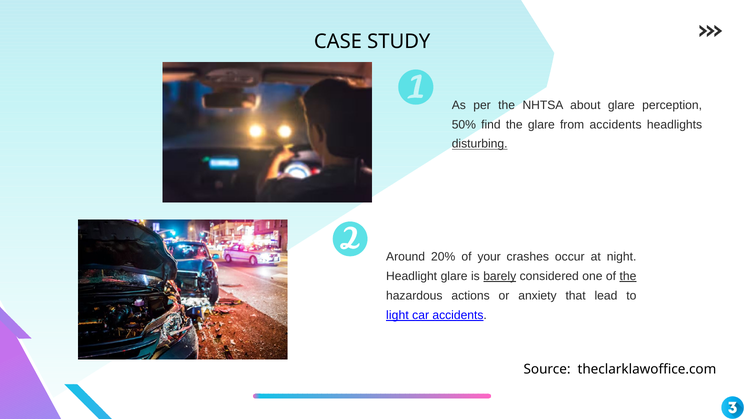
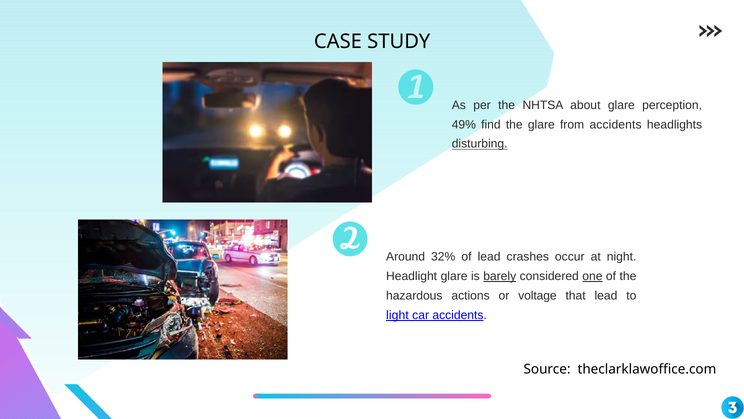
50%: 50% -> 49%
20%: 20% -> 32%
of your: your -> lead
one underline: none -> present
the at (628, 276) underline: present -> none
anxiety: anxiety -> voltage
